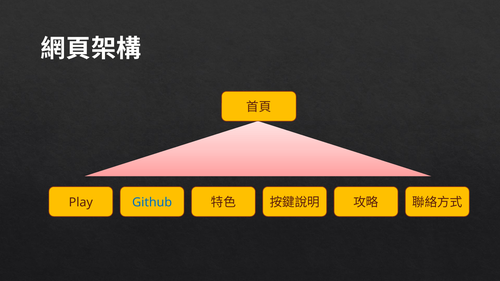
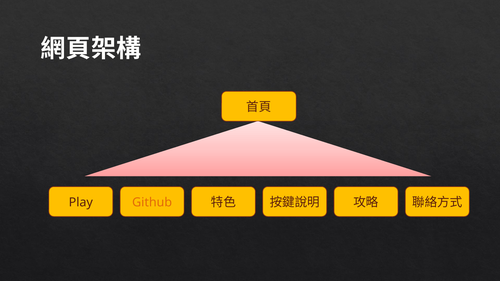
Github colour: blue -> orange
